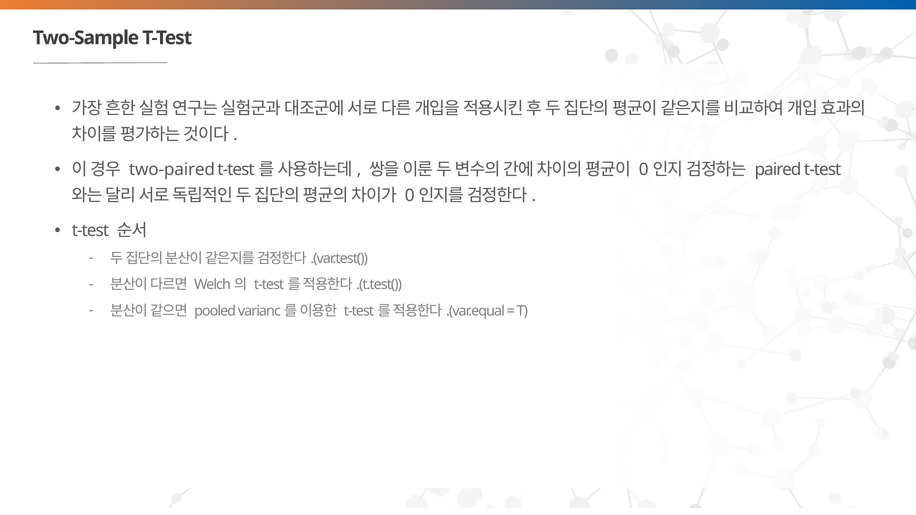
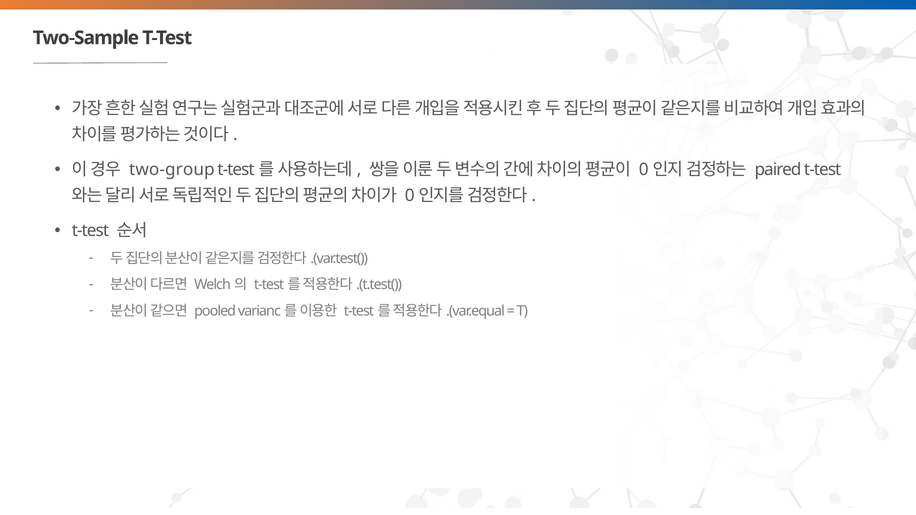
two-paired: two-paired -> two-group
